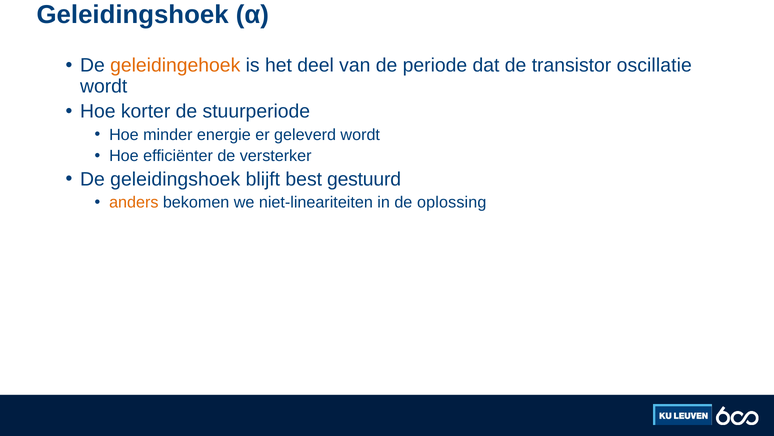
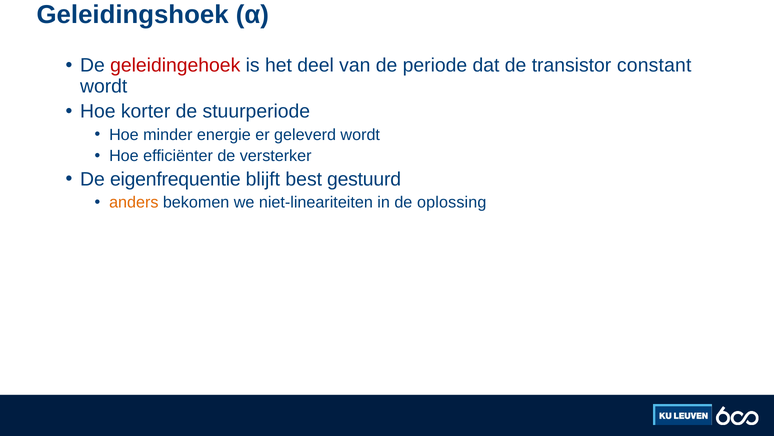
geleidingehoek colour: orange -> red
oscillatie: oscillatie -> constant
De geleidingshoek: geleidingshoek -> eigenfrequentie
